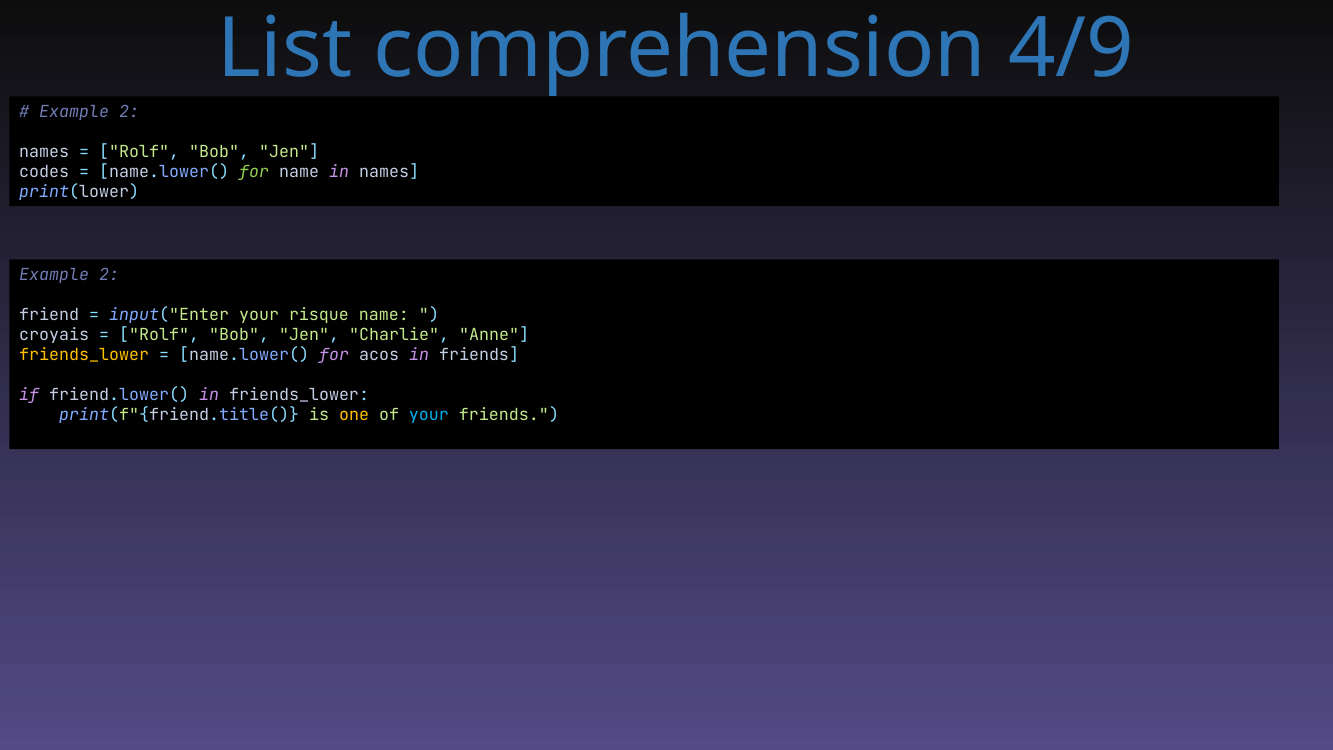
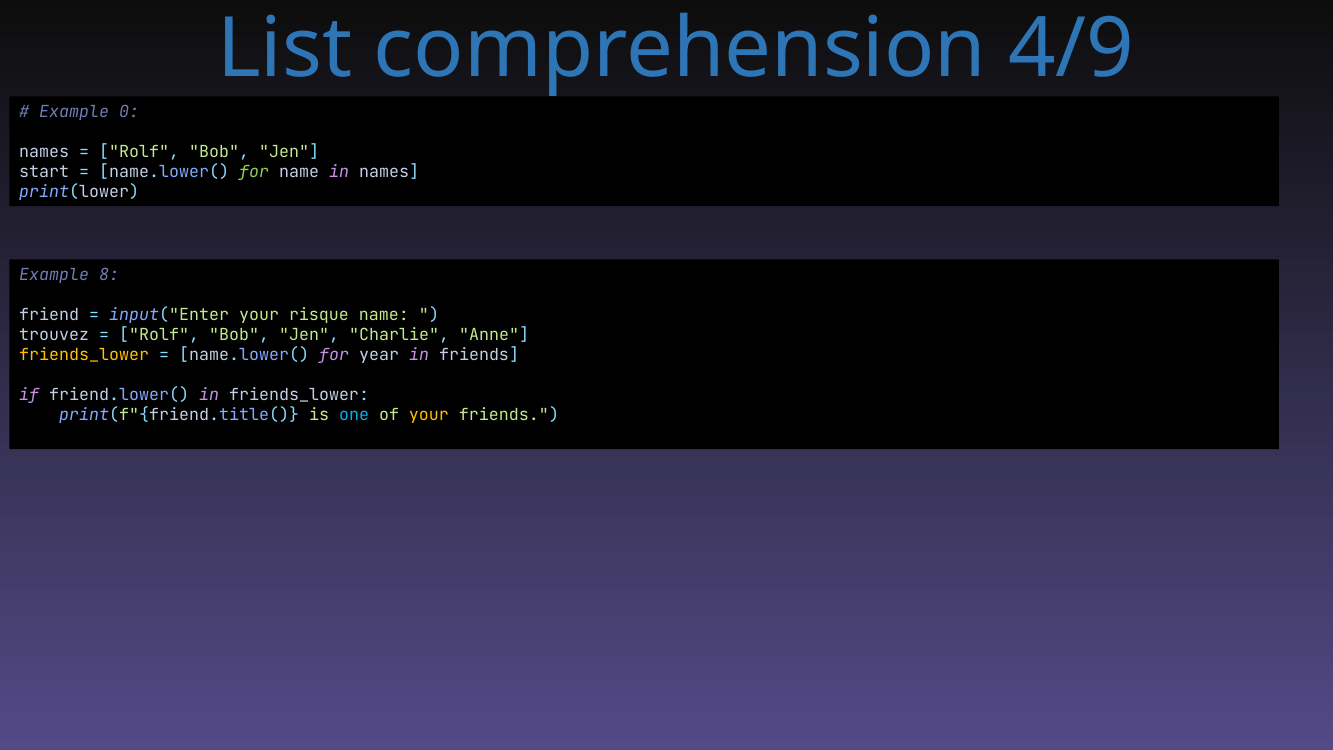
2 at (129, 112): 2 -> 0
codes: codes -> start
2 at (109, 275): 2 -> 8
croyais: croyais -> trouvez
acos: acos -> year
one colour: yellow -> light blue
your at (429, 415) colour: light blue -> yellow
